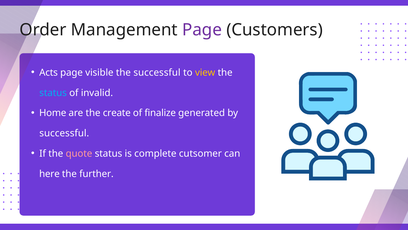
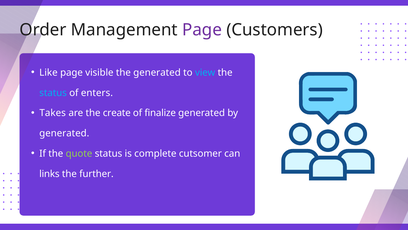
Acts: Acts -> Like
the successful: successful -> generated
view colour: yellow -> light blue
invalid: invalid -> enters
Home: Home -> Takes
successful at (64, 133): successful -> generated
quote colour: pink -> light green
here: here -> links
